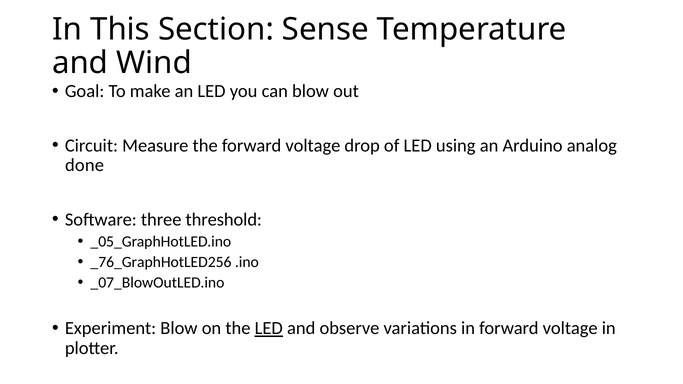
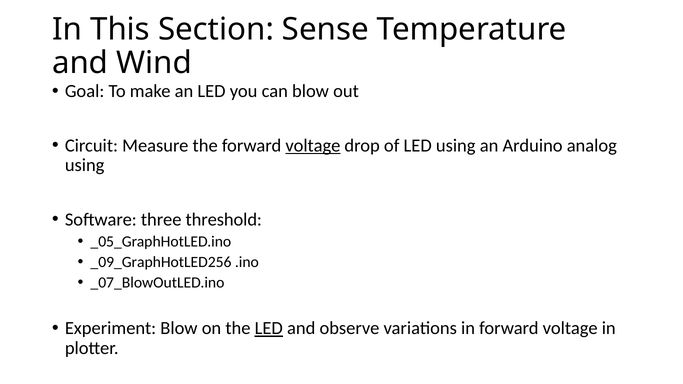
voltage at (313, 145) underline: none -> present
done at (85, 165): done -> using
_76_GraphHotLED256: _76_GraphHotLED256 -> _09_GraphHotLED256
